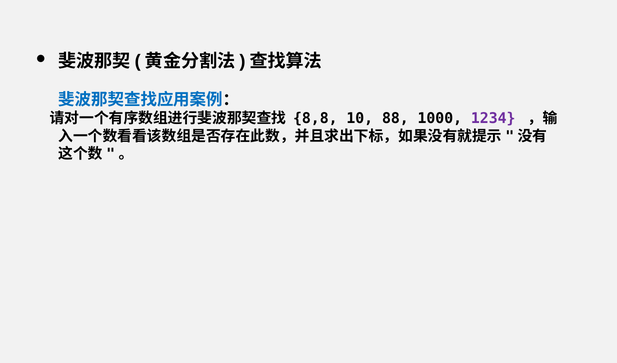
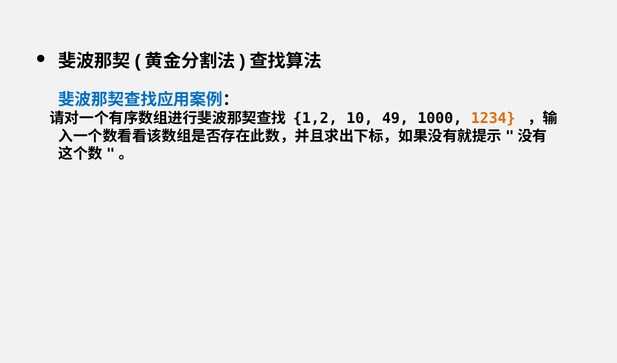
8,8: 8,8 -> 1,2
88: 88 -> 49
1234 colour: purple -> orange
